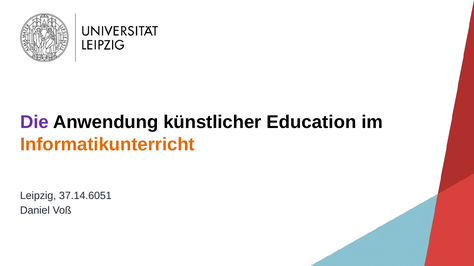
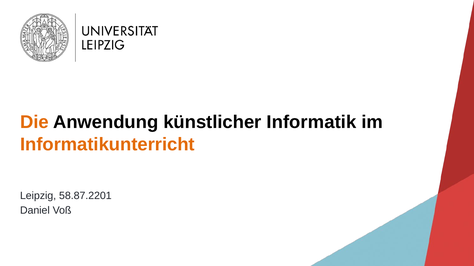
Die colour: purple -> orange
Education: Education -> Informatik
37.14.6051: 37.14.6051 -> 58.87.2201
